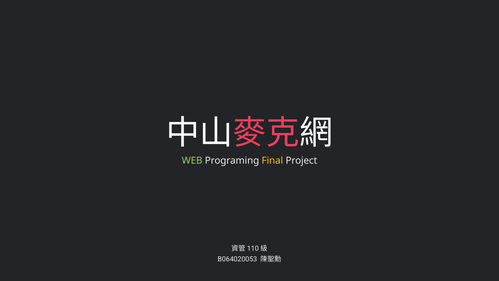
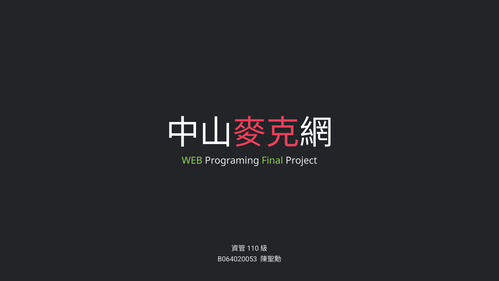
Final colour: yellow -> light green
